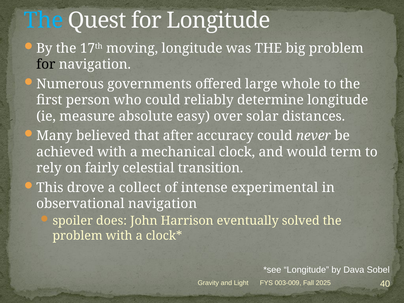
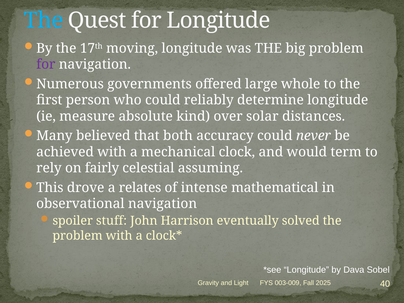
for at (46, 64) colour: black -> purple
easy: easy -> kind
after: after -> both
transition: transition -> assuming
collect: collect -> relates
experimental: experimental -> mathematical
does: does -> stuff
